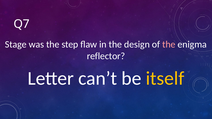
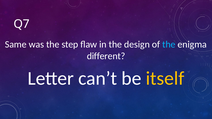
Stage: Stage -> Same
the at (169, 44) colour: pink -> light blue
reflector: reflector -> different
